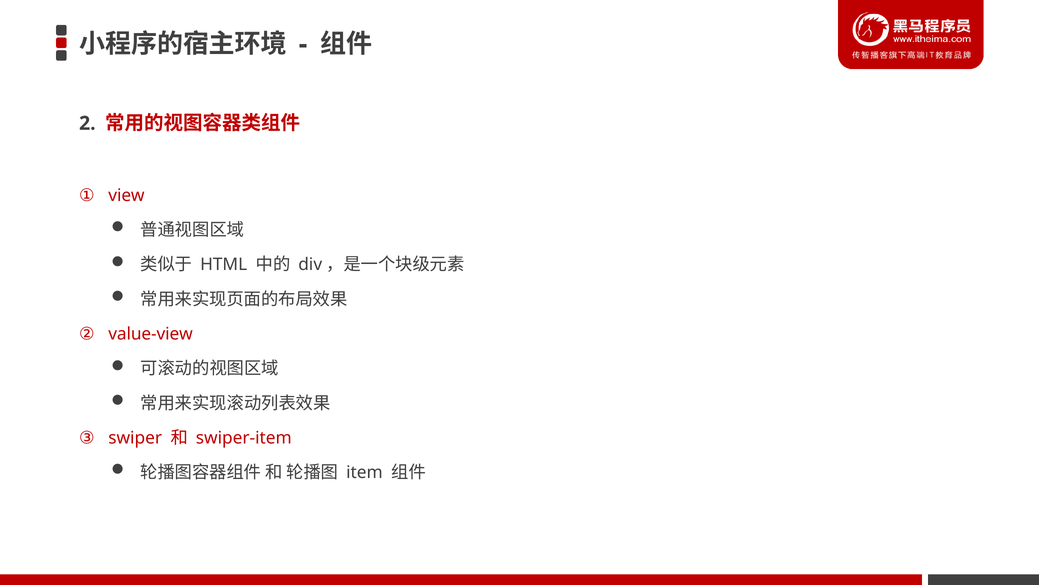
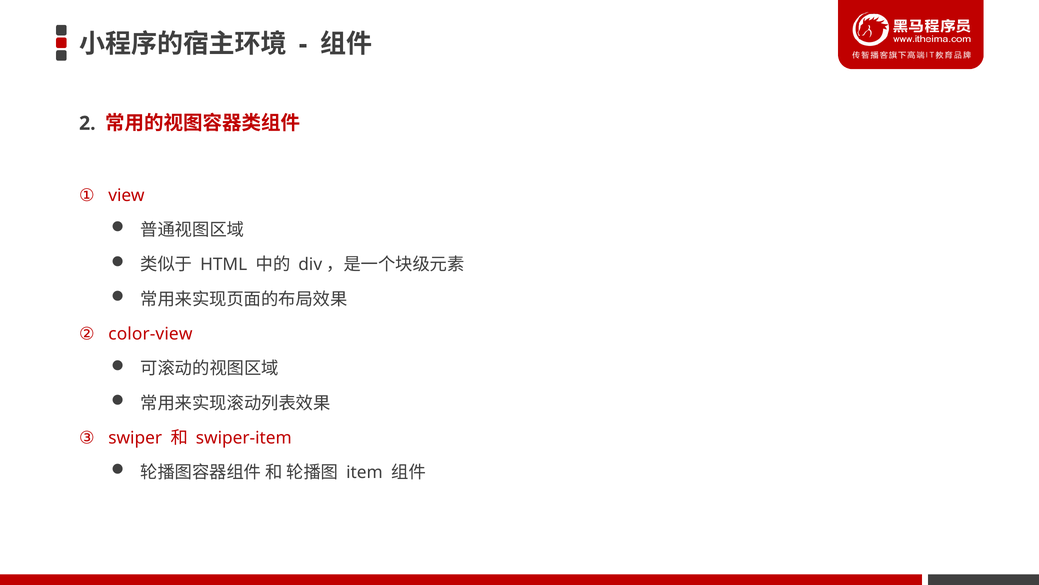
value-view: value-view -> color-view
